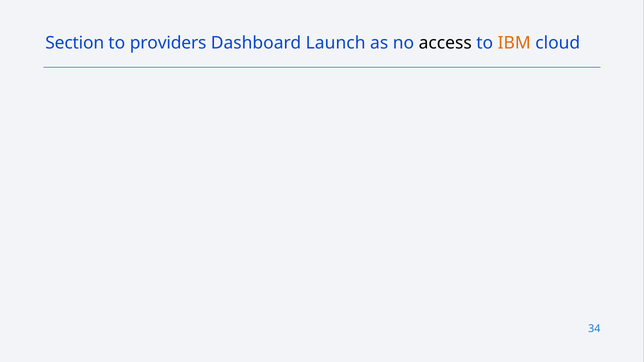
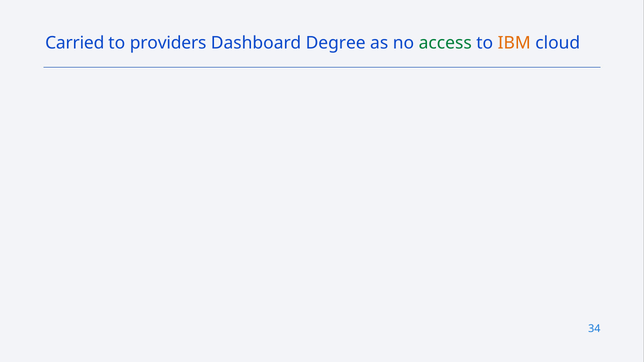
Section: Section -> Carried
Launch: Launch -> Degree
access colour: black -> green
